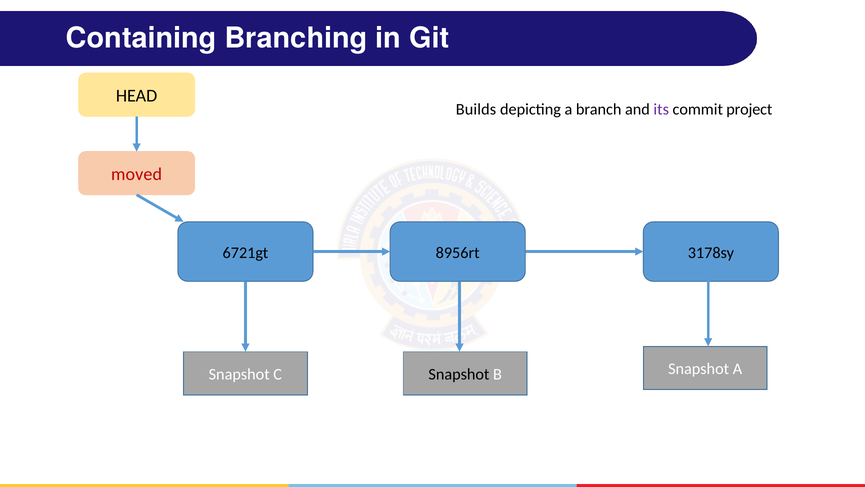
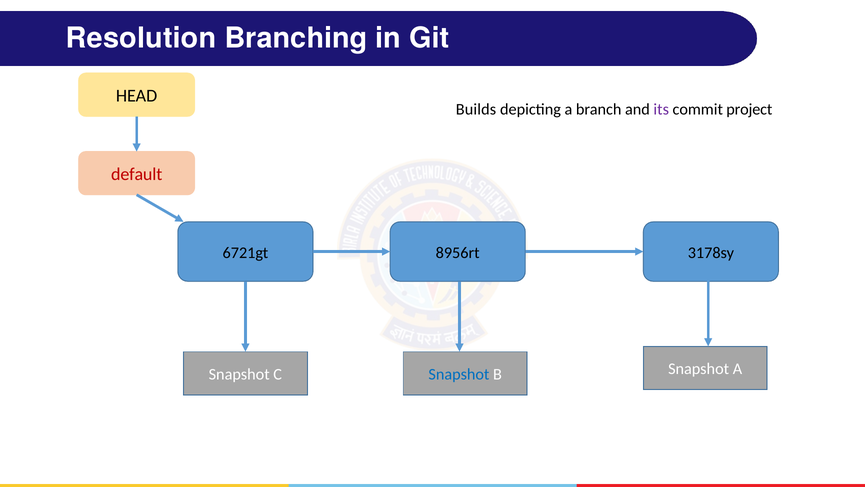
Containing: Containing -> Resolution
moved: moved -> default
Snapshot at (459, 374) colour: black -> blue
